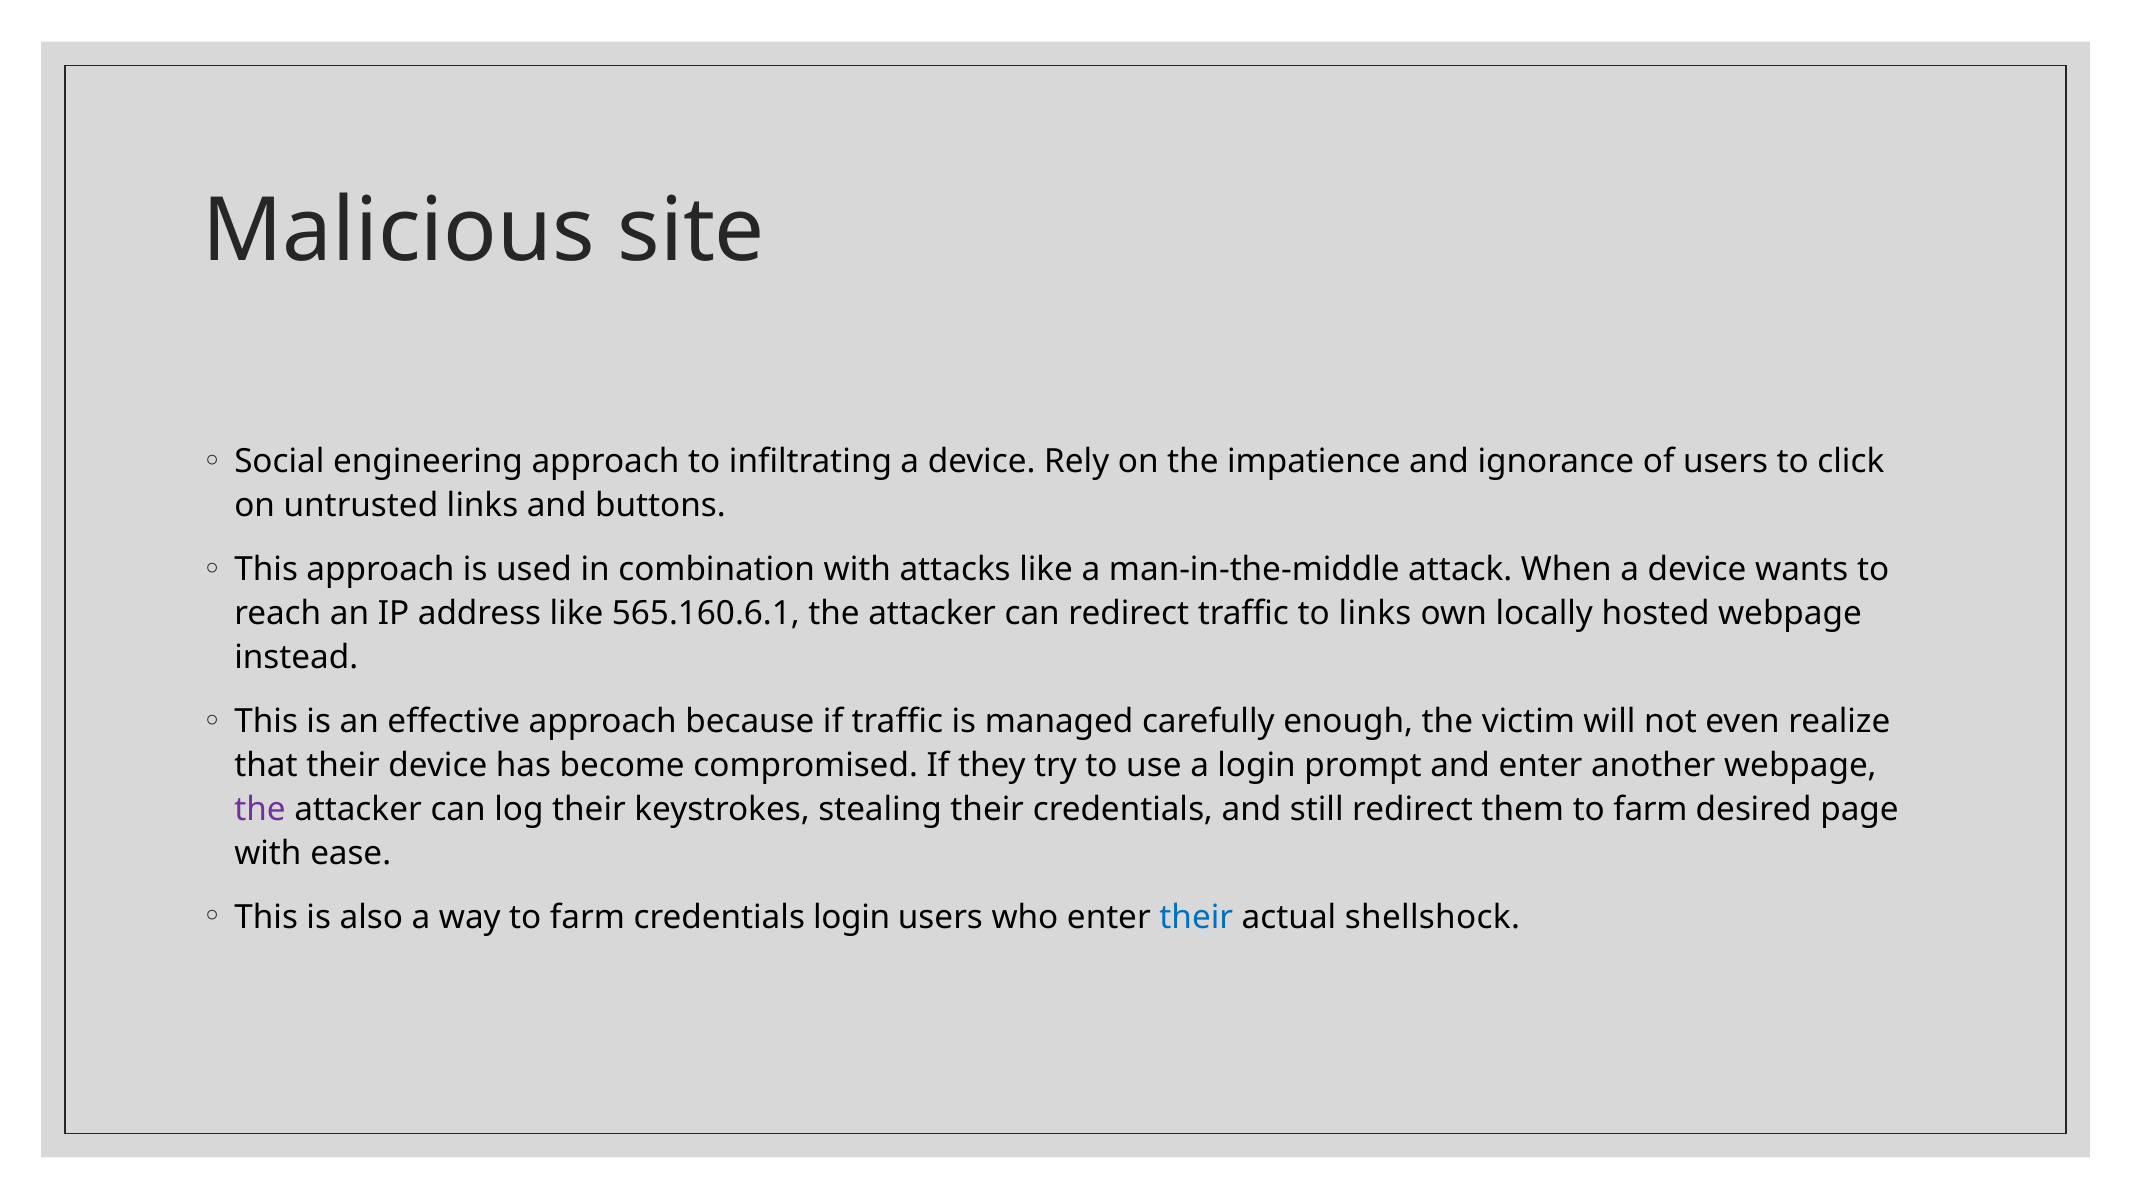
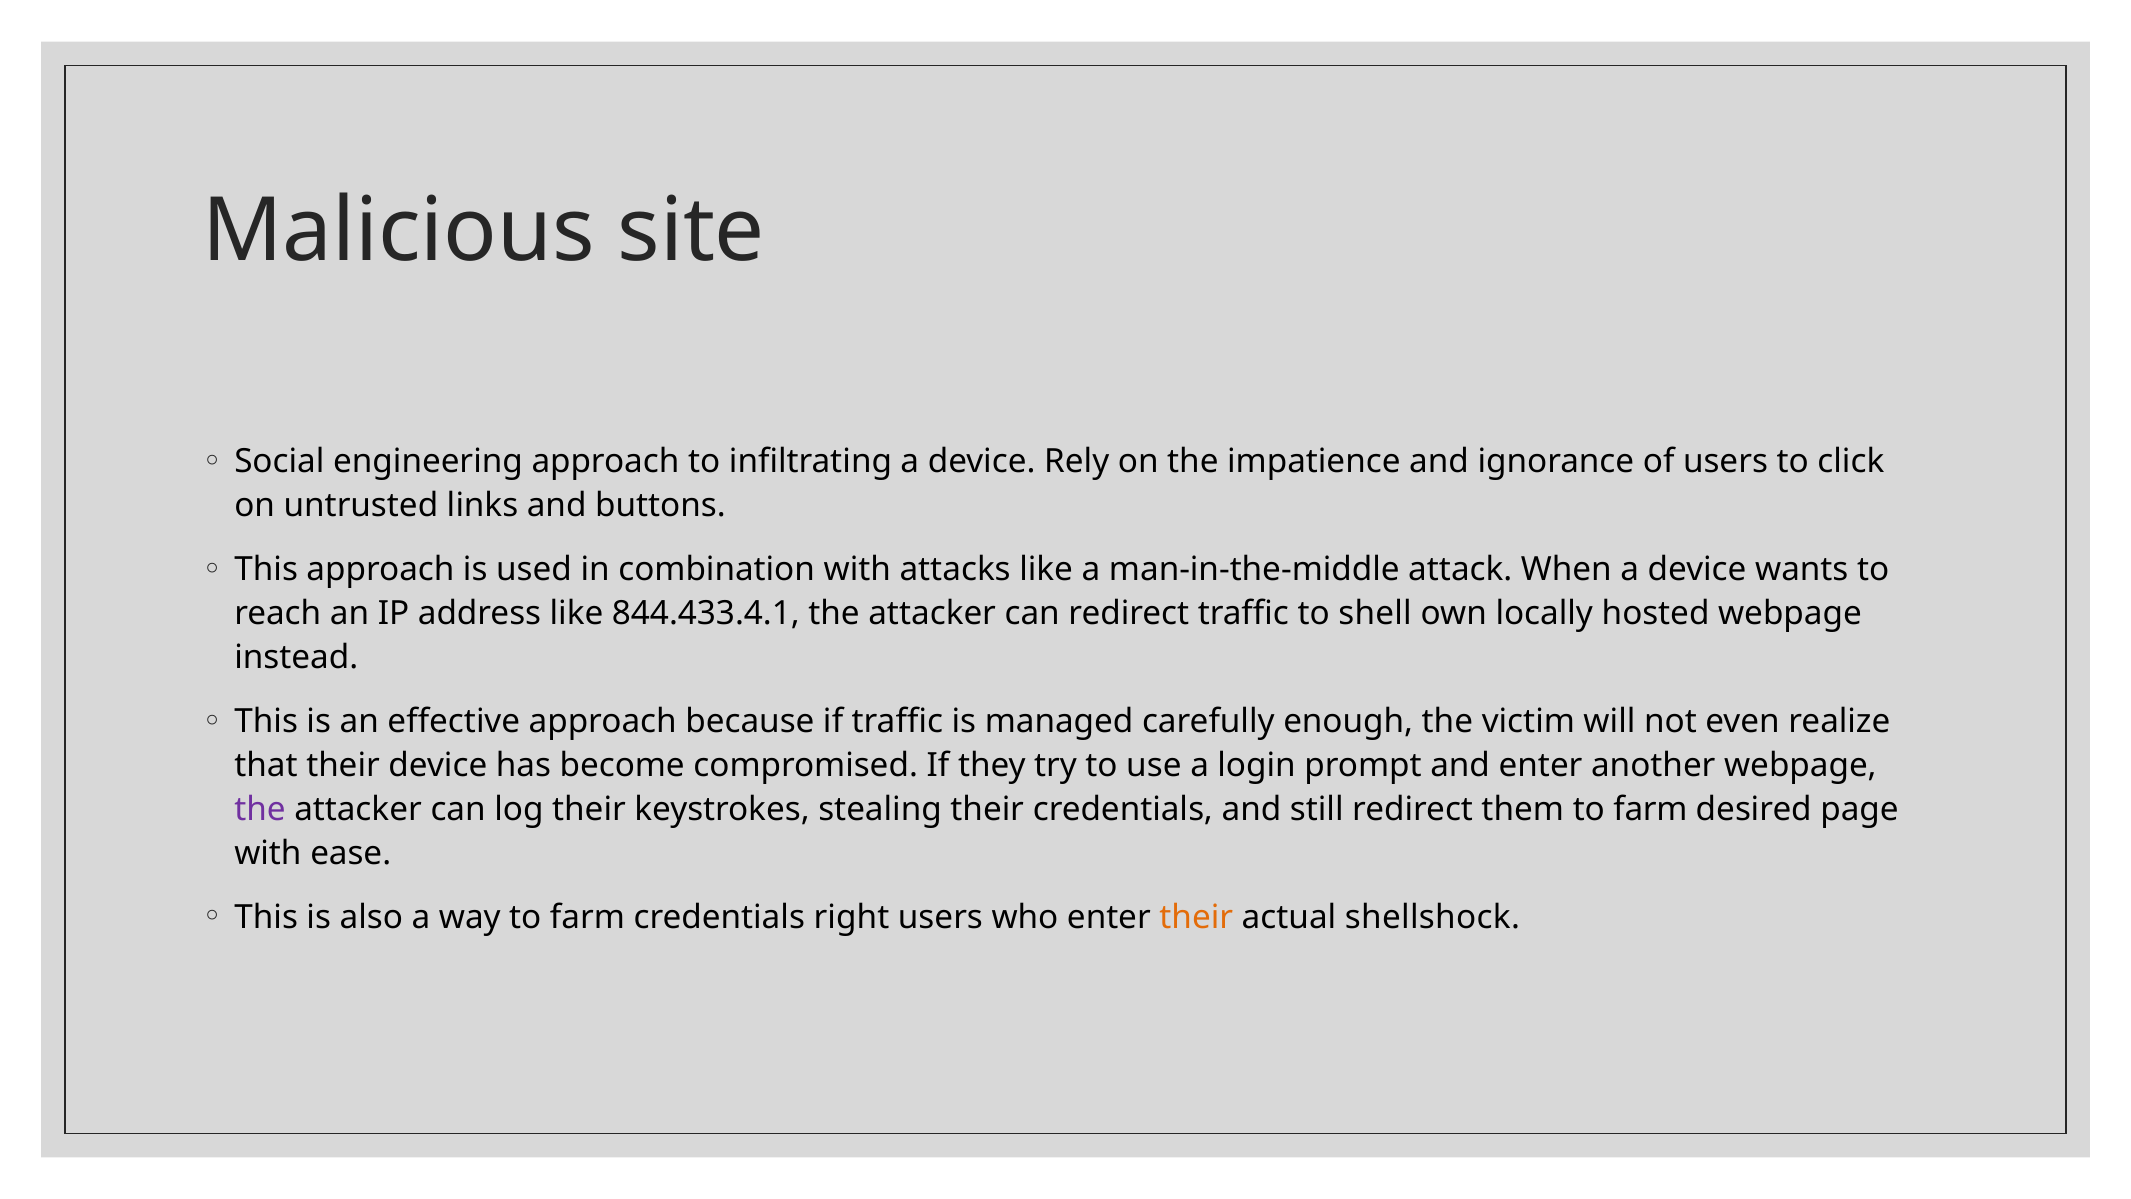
565.160.6.1: 565.160.6.1 -> 844.433.4.1
to links: links -> shell
credentials login: login -> right
their at (1196, 917) colour: blue -> orange
